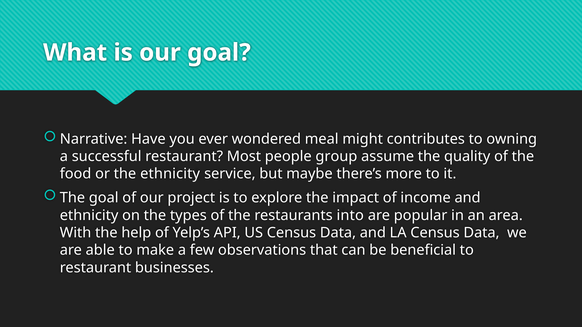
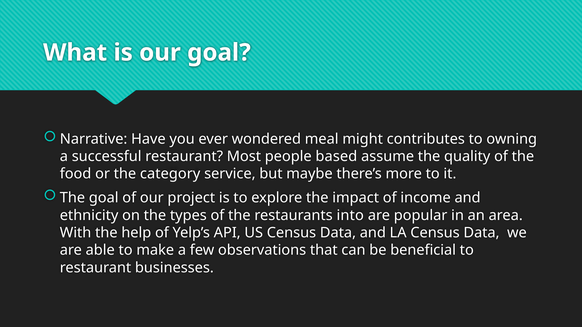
group: group -> based
the ethnicity: ethnicity -> category
